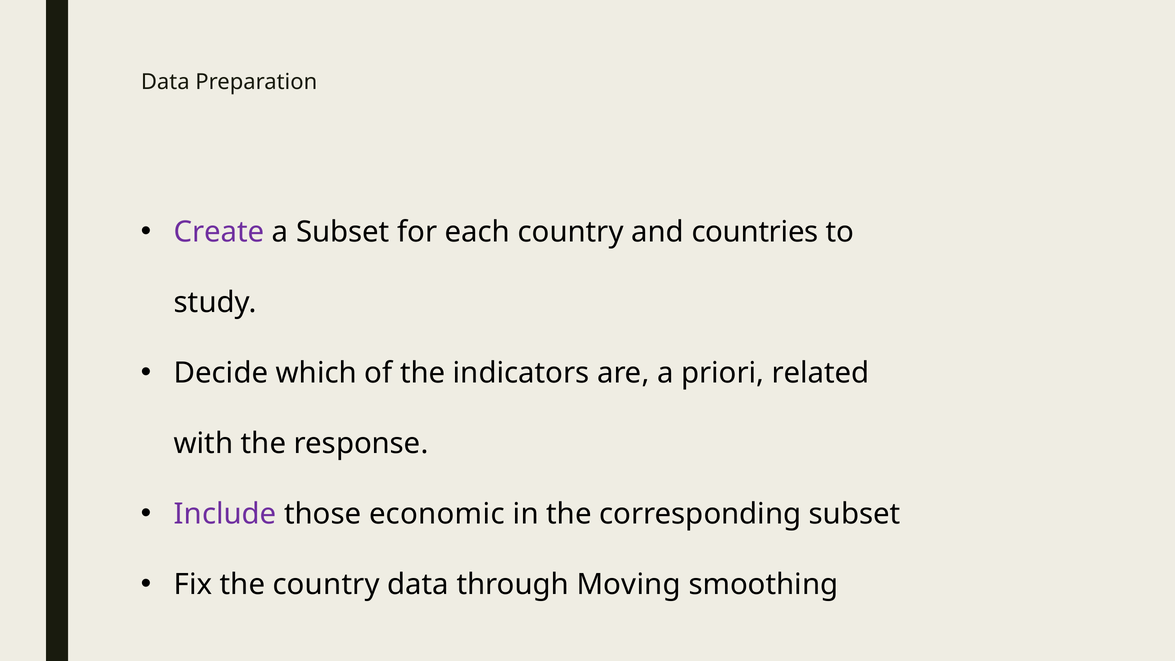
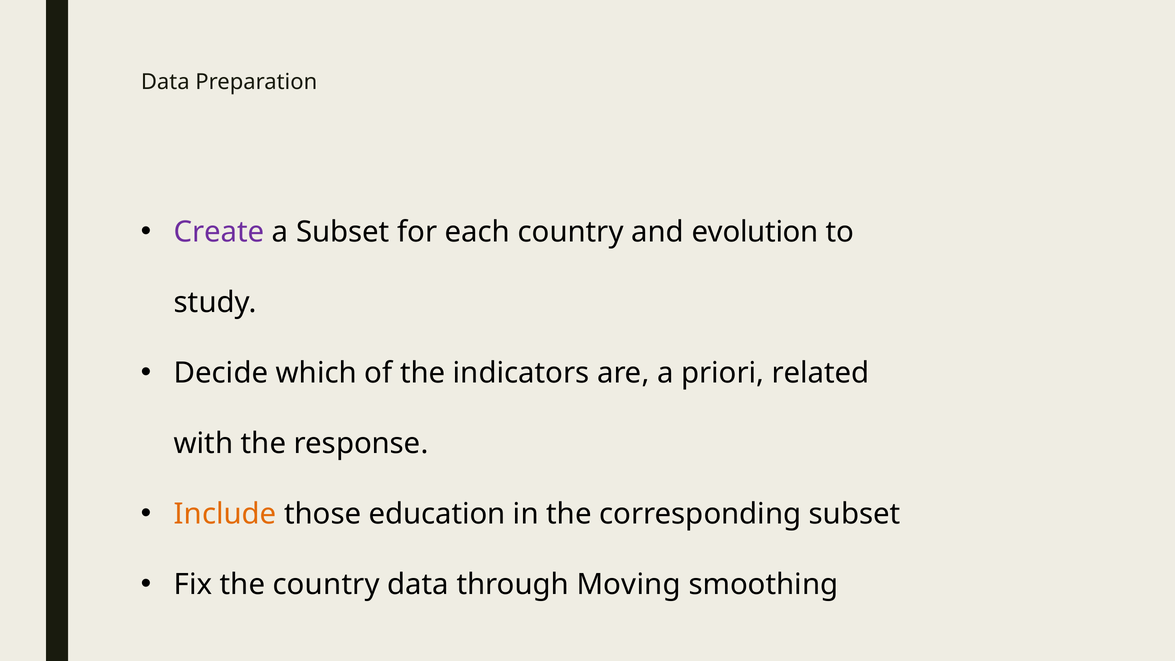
countries: countries -> evolution
Include colour: purple -> orange
economic: economic -> education
